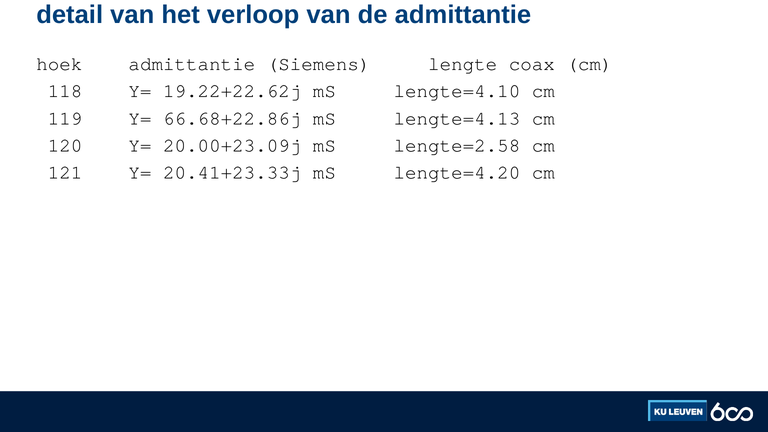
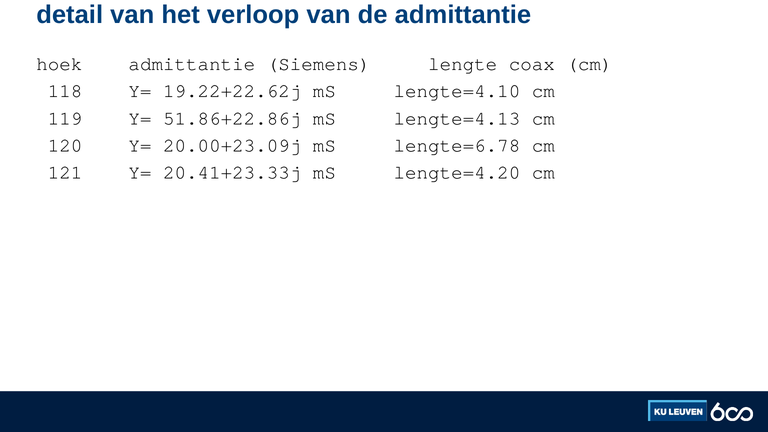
66.68+22.86j: 66.68+22.86j -> 51.86+22.86j
lengte=2.58: lengte=2.58 -> lengte=6.78
